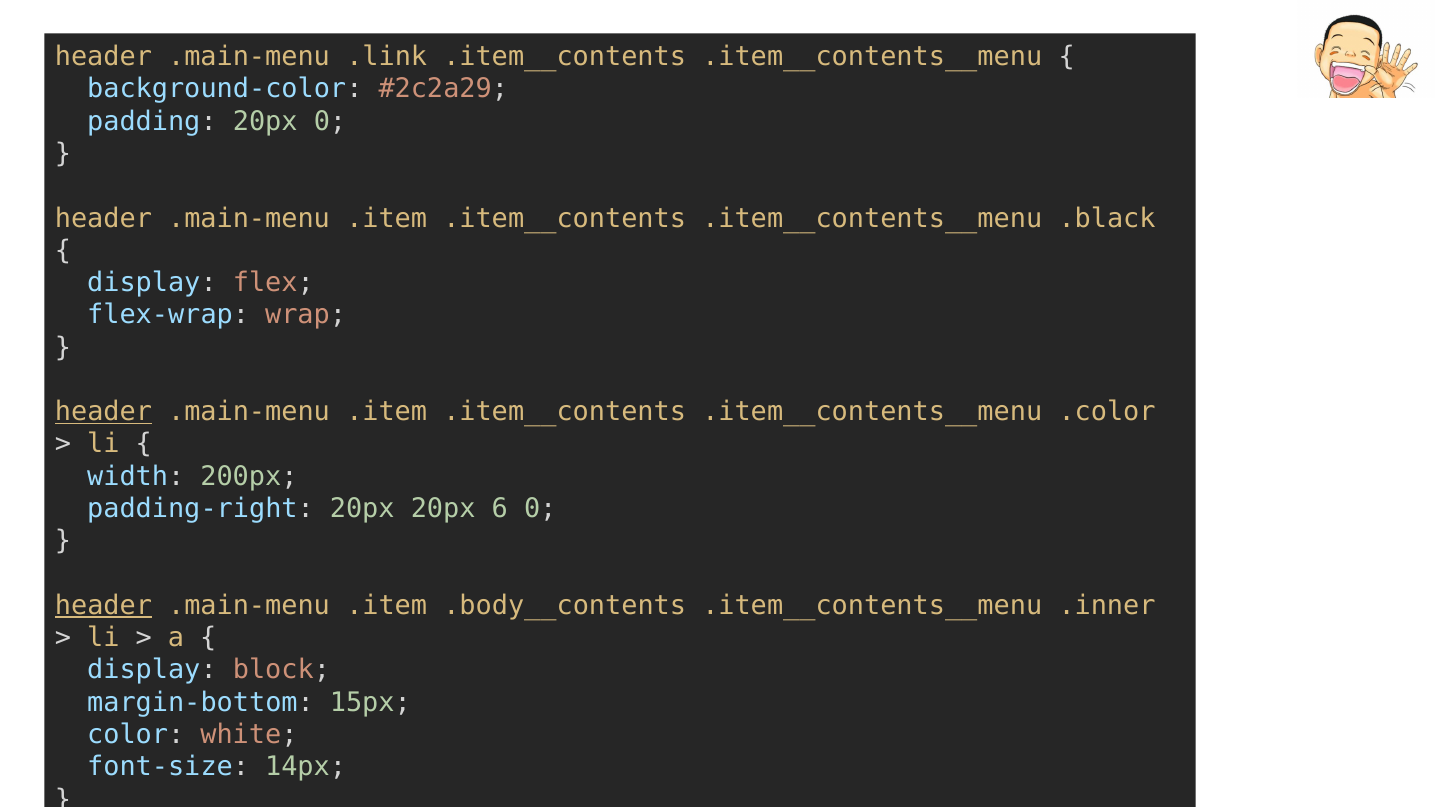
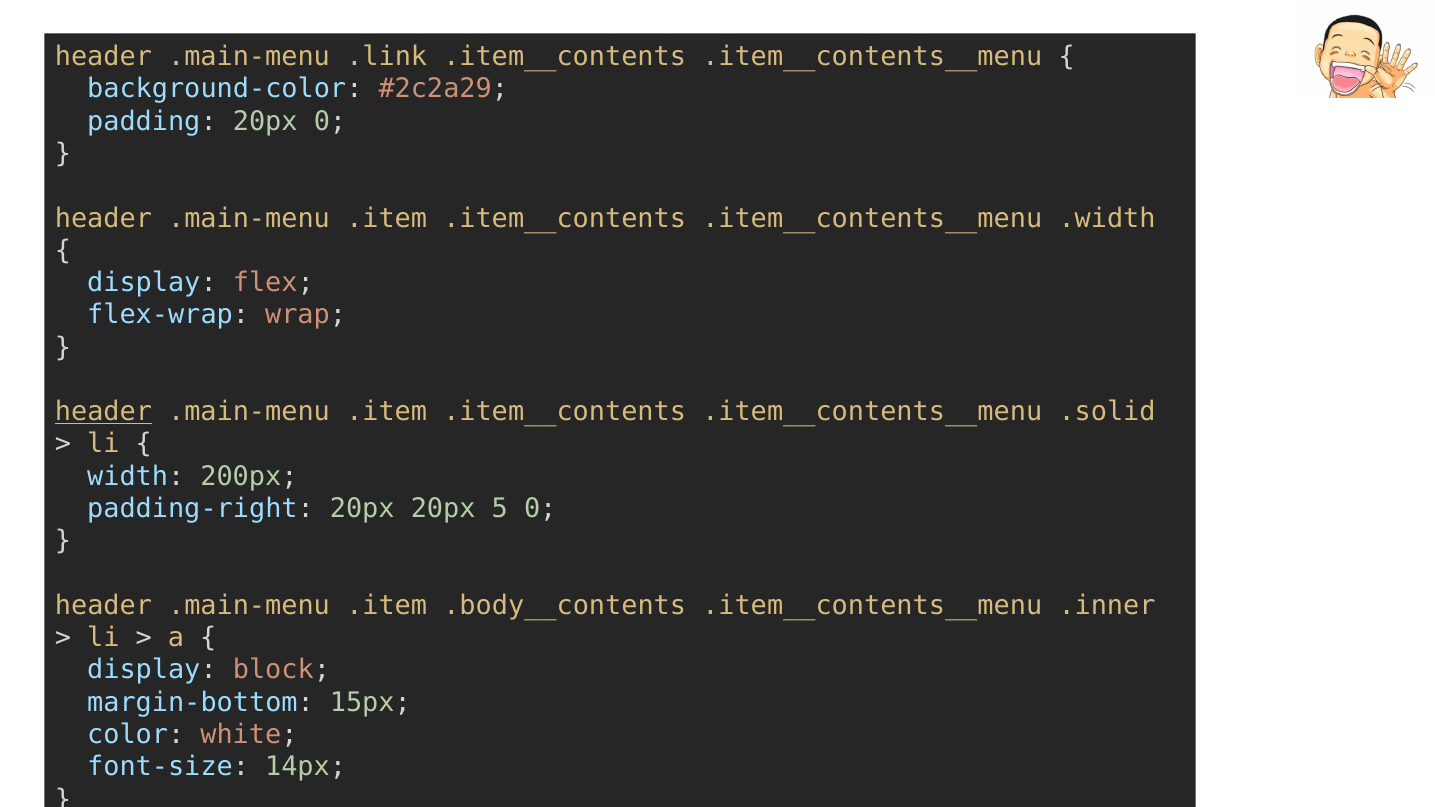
.black: .black -> .width
.color: .color -> .solid
6: 6 -> 5
header at (103, 606) underline: present -> none
